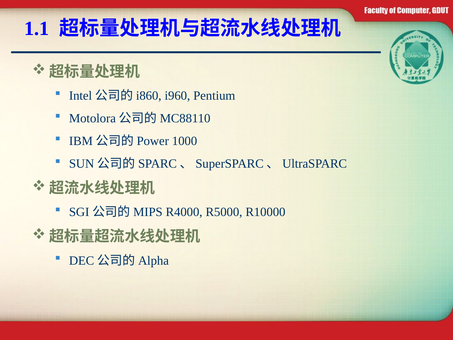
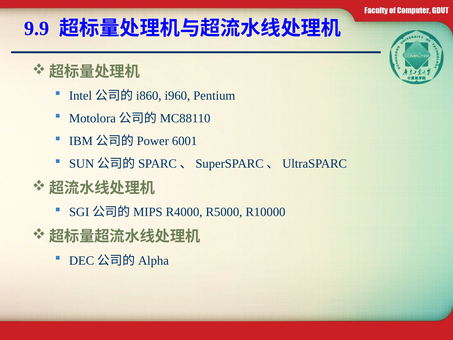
1.1: 1.1 -> 9.9
1000: 1000 -> 6001
